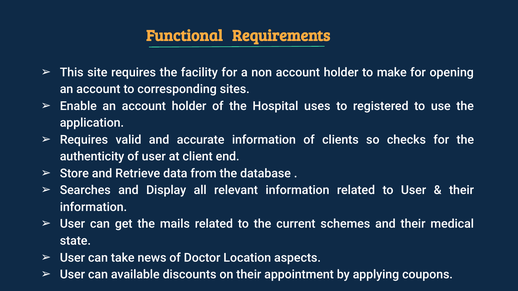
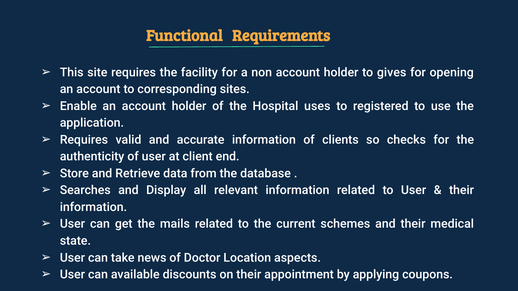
make: make -> gives
